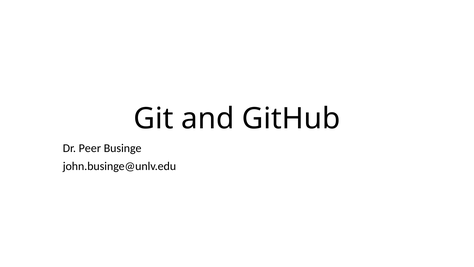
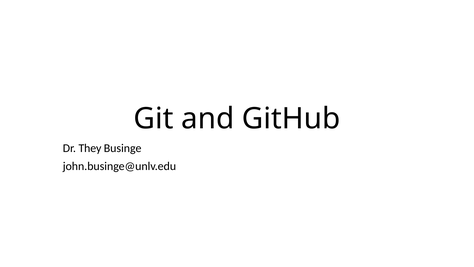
Peer: Peer -> They
